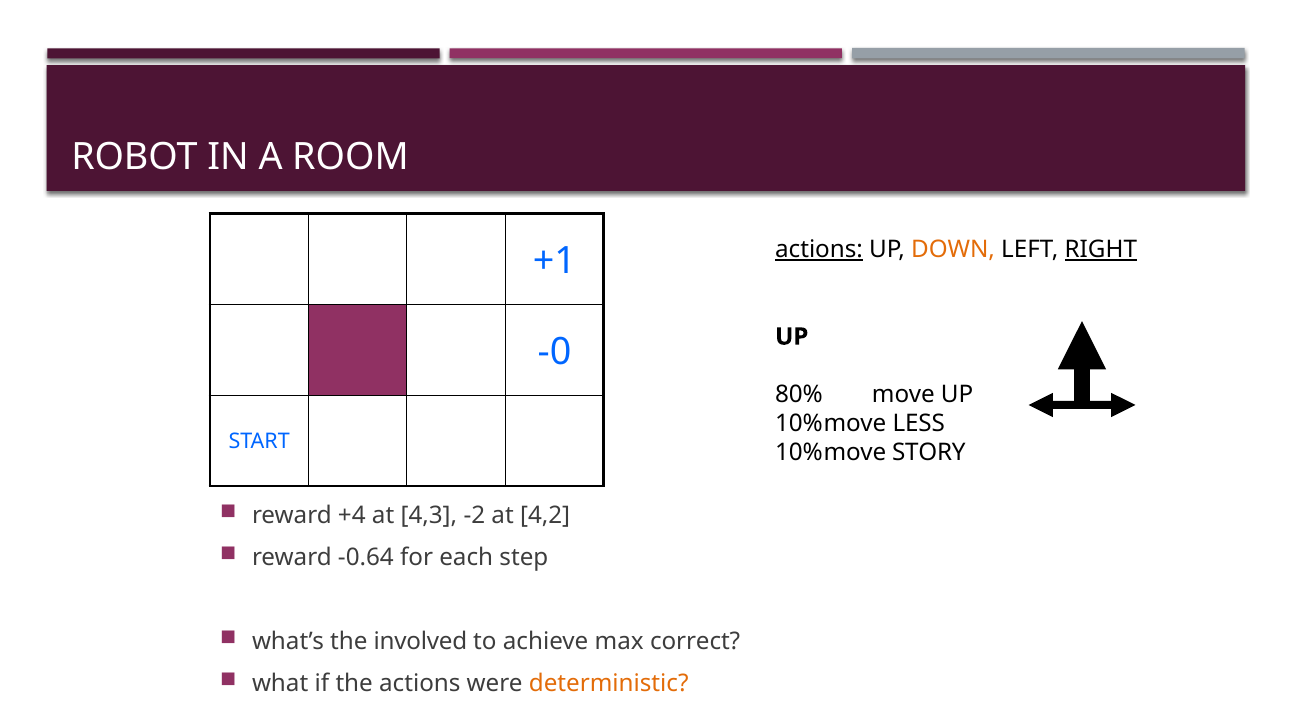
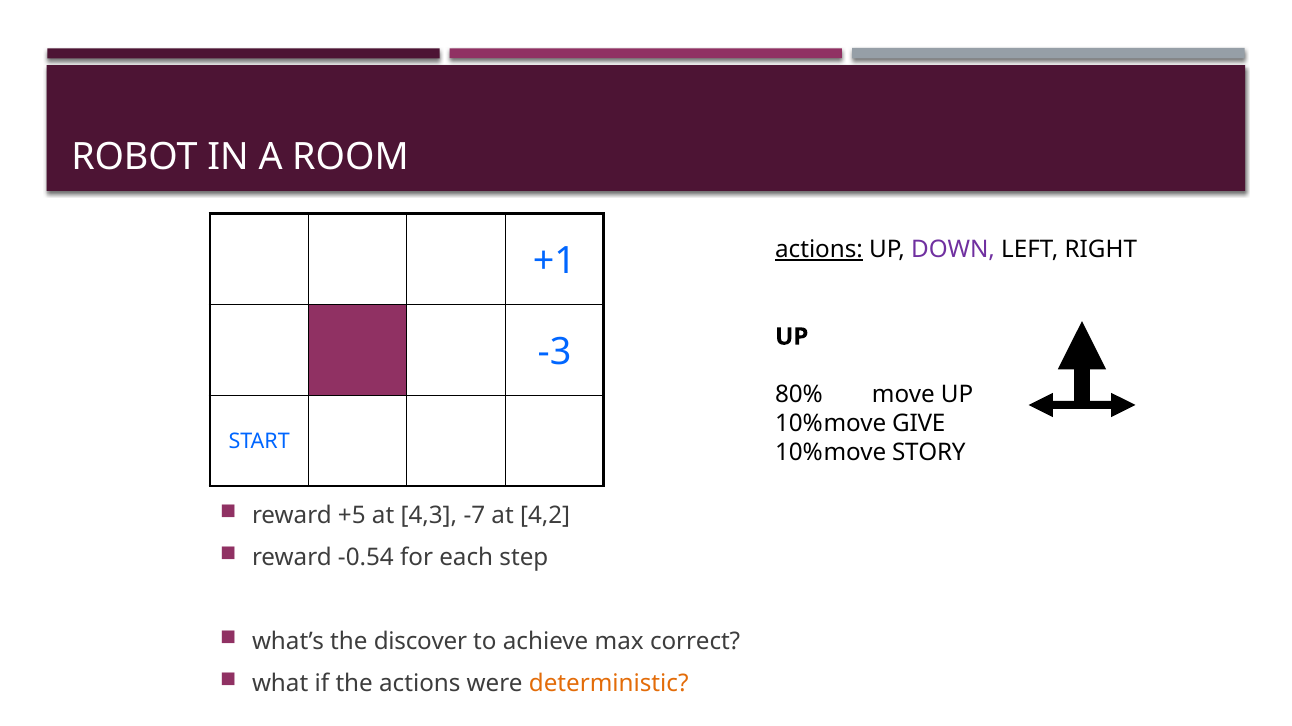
DOWN colour: orange -> purple
RIGHT underline: present -> none
-0: -0 -> -3
LESS: LESS -> GIVE
+4: +4 -> +5
-2: -2 -> -7
-0.64: -0.64 -> -0.54
involved: involved -> discover
